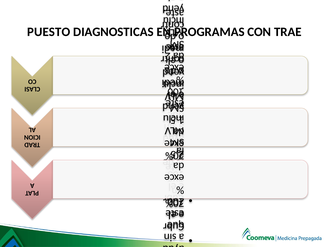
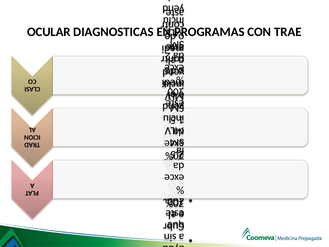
PUESTO: PUESTO -> OCULAR
